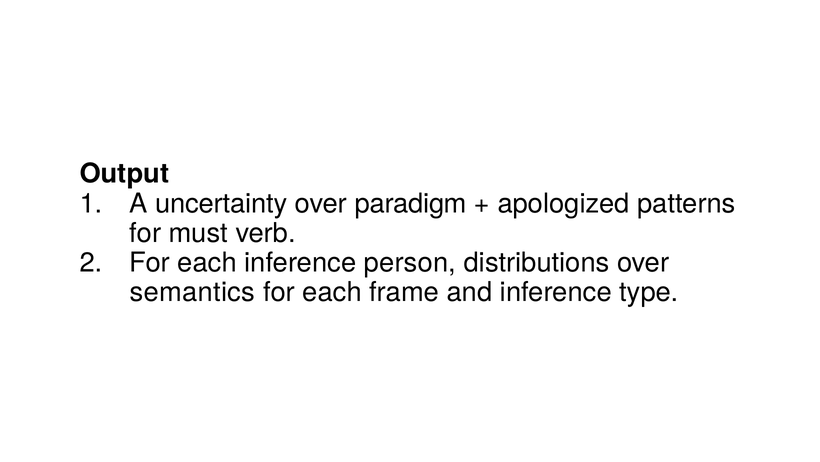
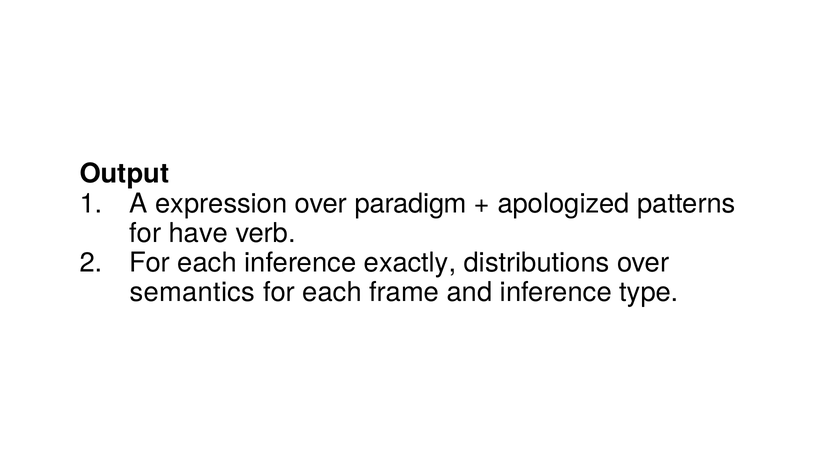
uncertainty: uncertainty -> expression
must: must -> have
person: person -> exactly
